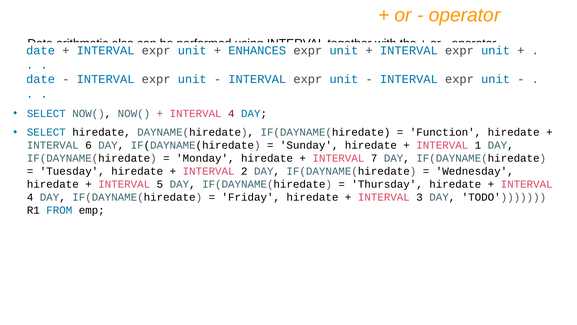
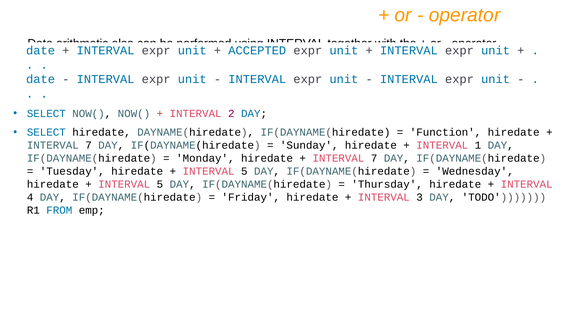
ENHANCES: ENHANCES -> ACCEPTED
4 at (231, 113): 4 -> 2
6 at (89, 145): 6 -> 7
2 at (244, 171): 2 -> 5
